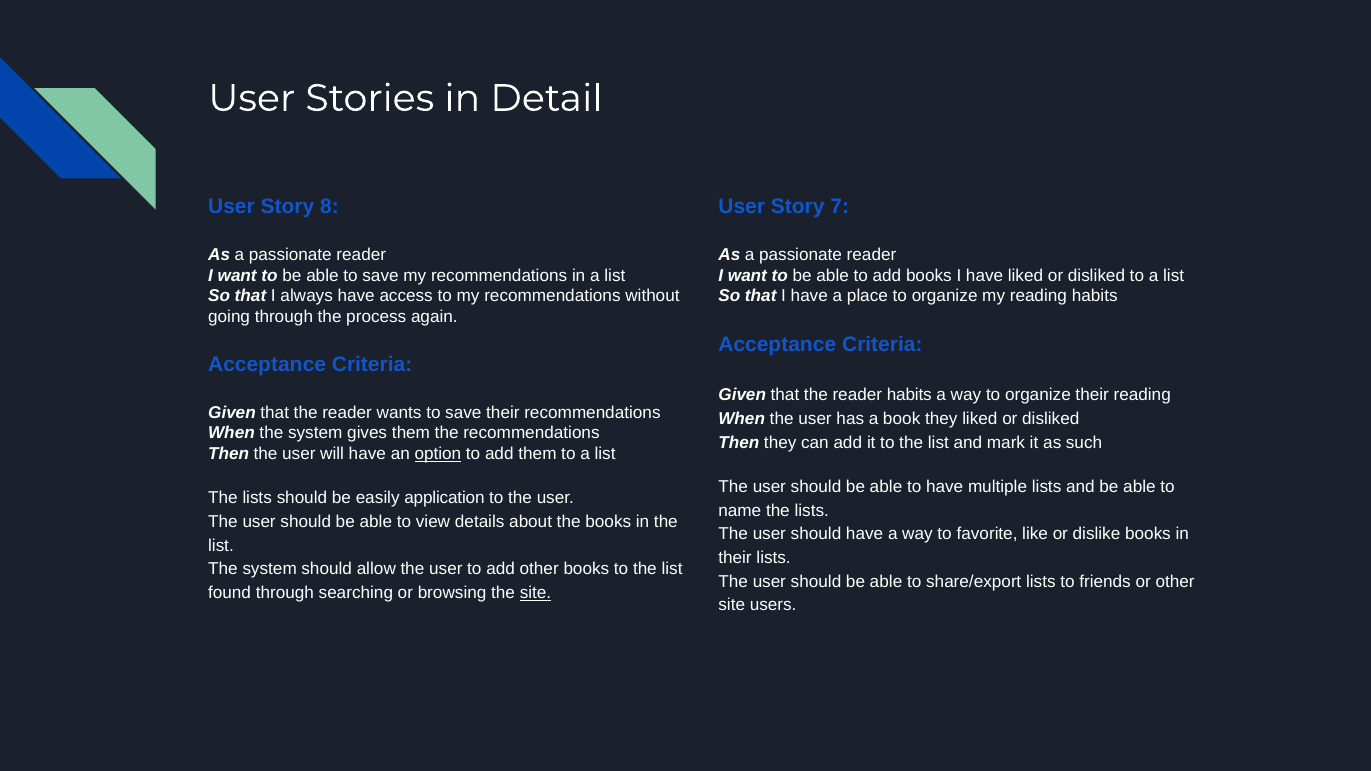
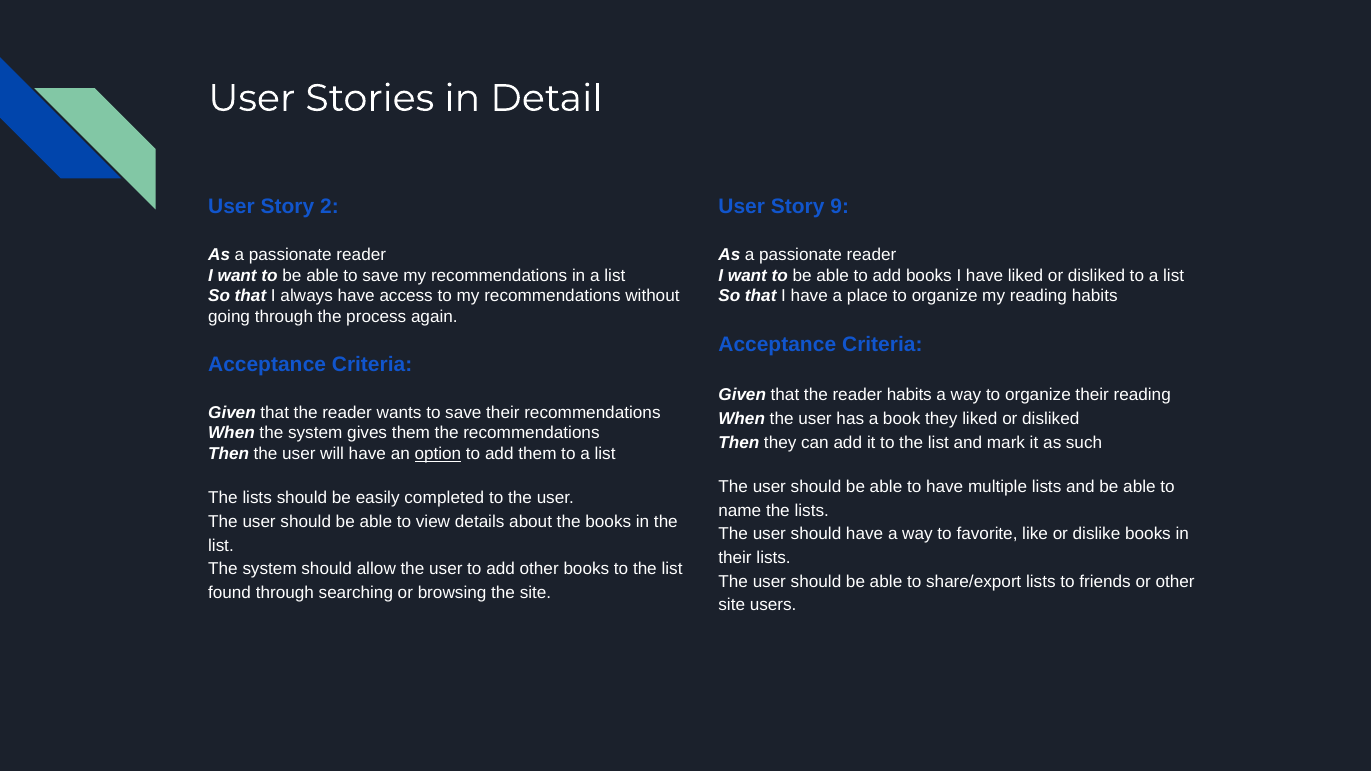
8: 8 -> 2
7: 7 -> 9
application: application -> completed
site at (535, 593) underline: present -> none
